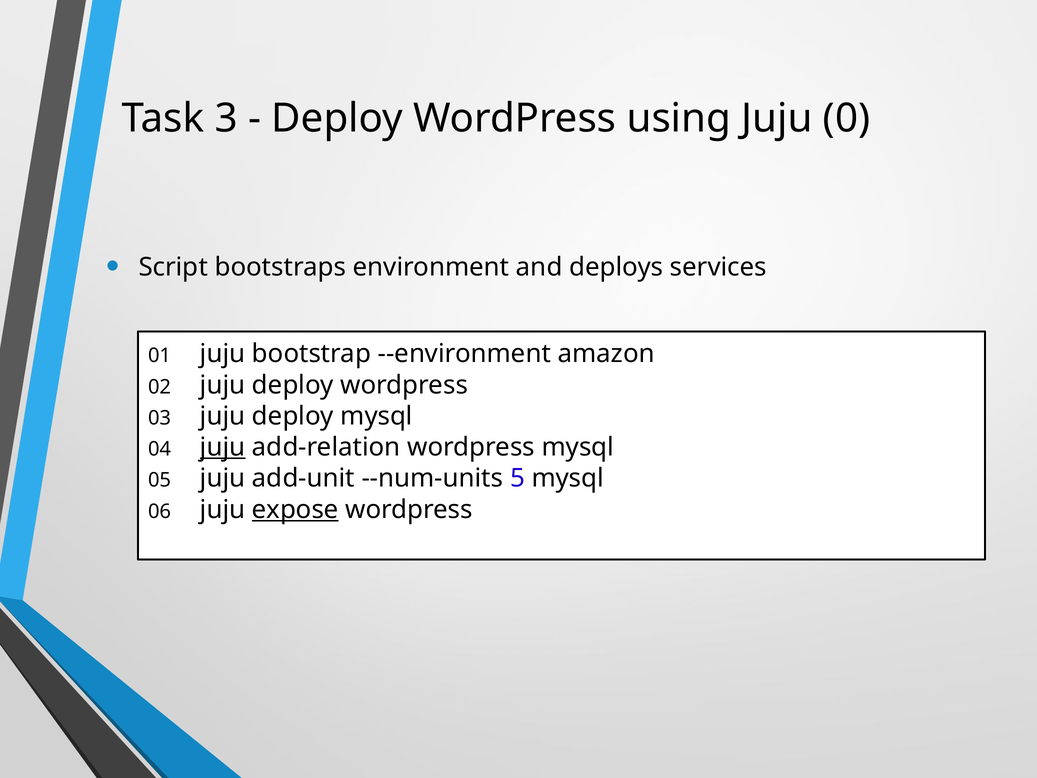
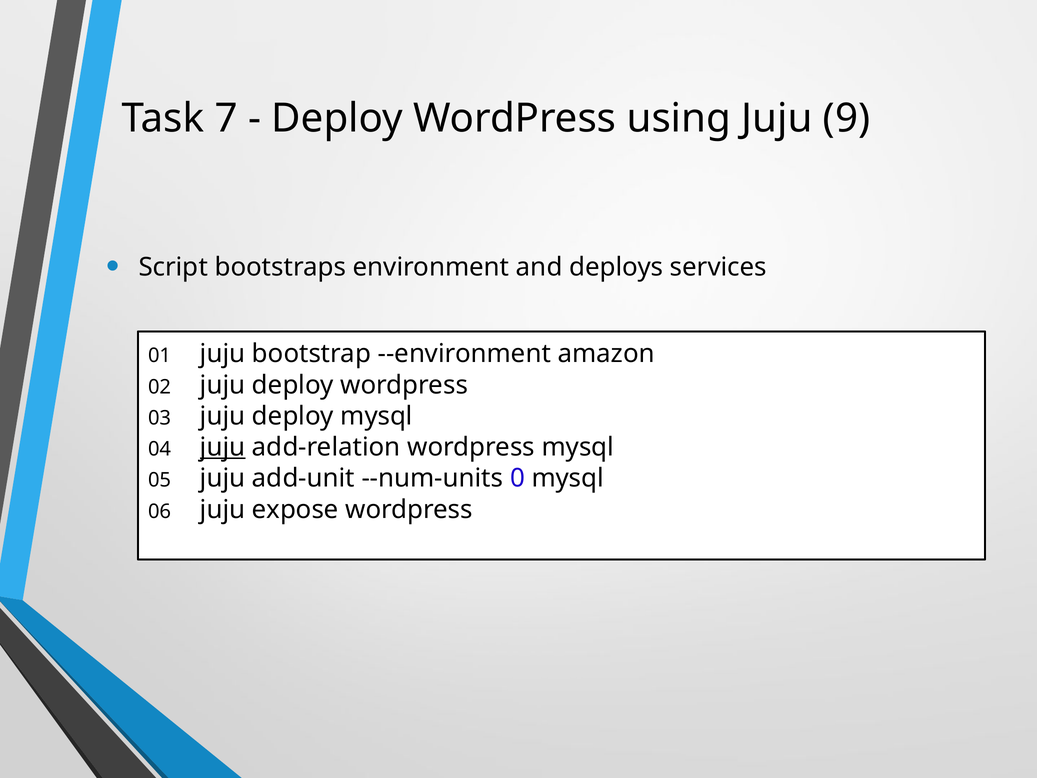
3: 3 -> 7
0: 0 -> 9
5: 5 -> 0
expose underline: present -> none
